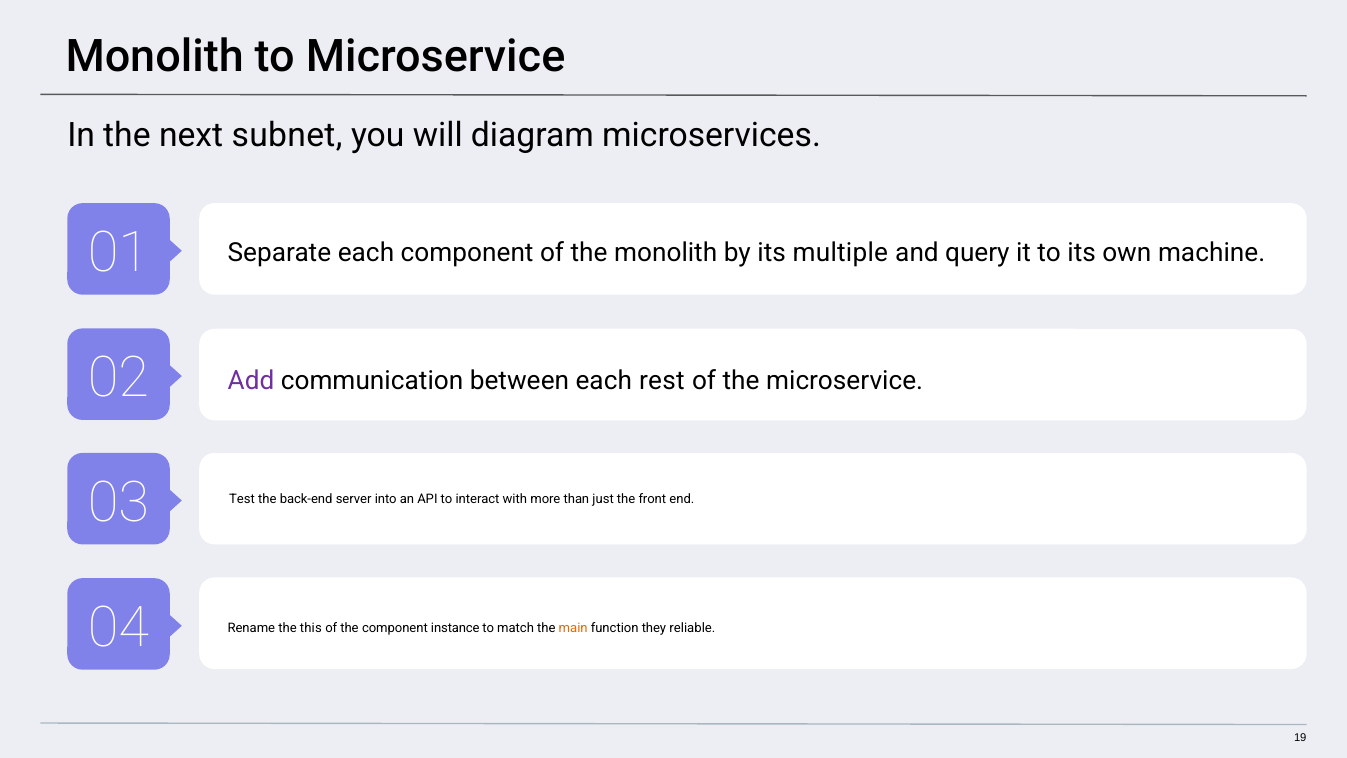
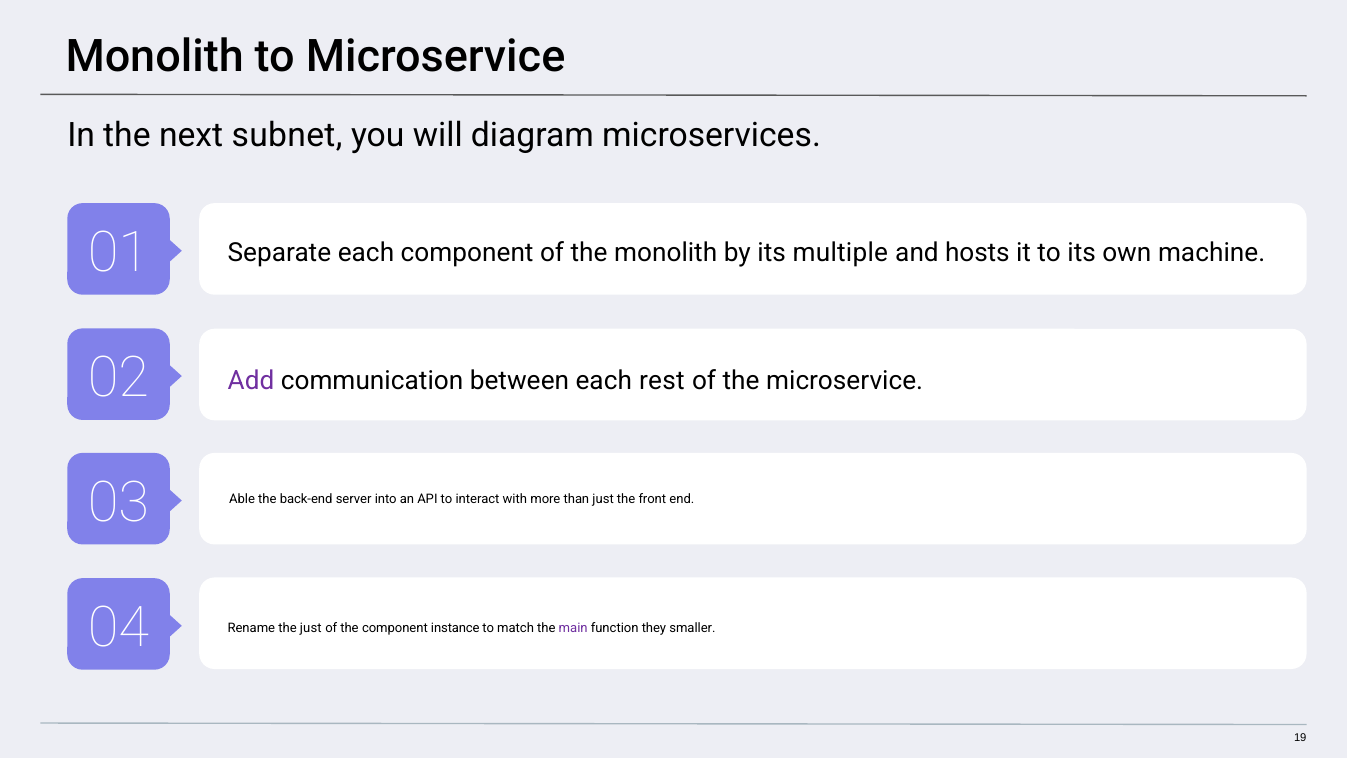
query: query -> hosts
Test: Test -> Able
the this: this -> just
main colour: orange -> purple
reliable: reliable -> smaller
